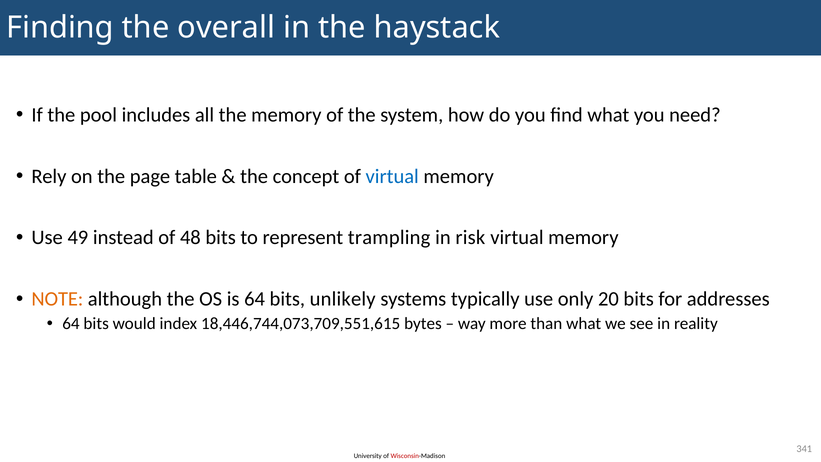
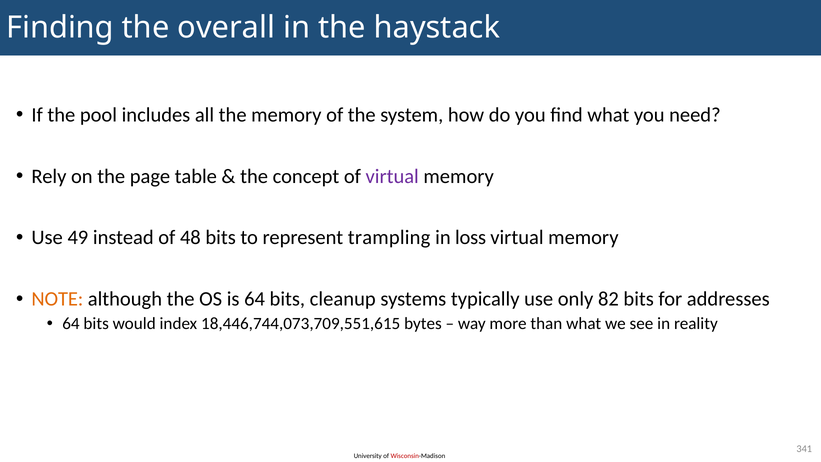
virtual at (392, 176) colour: blue -> purple
risk: risk -> loss
unlikely: unlikely -> cleanup
20: 20 -> 82
